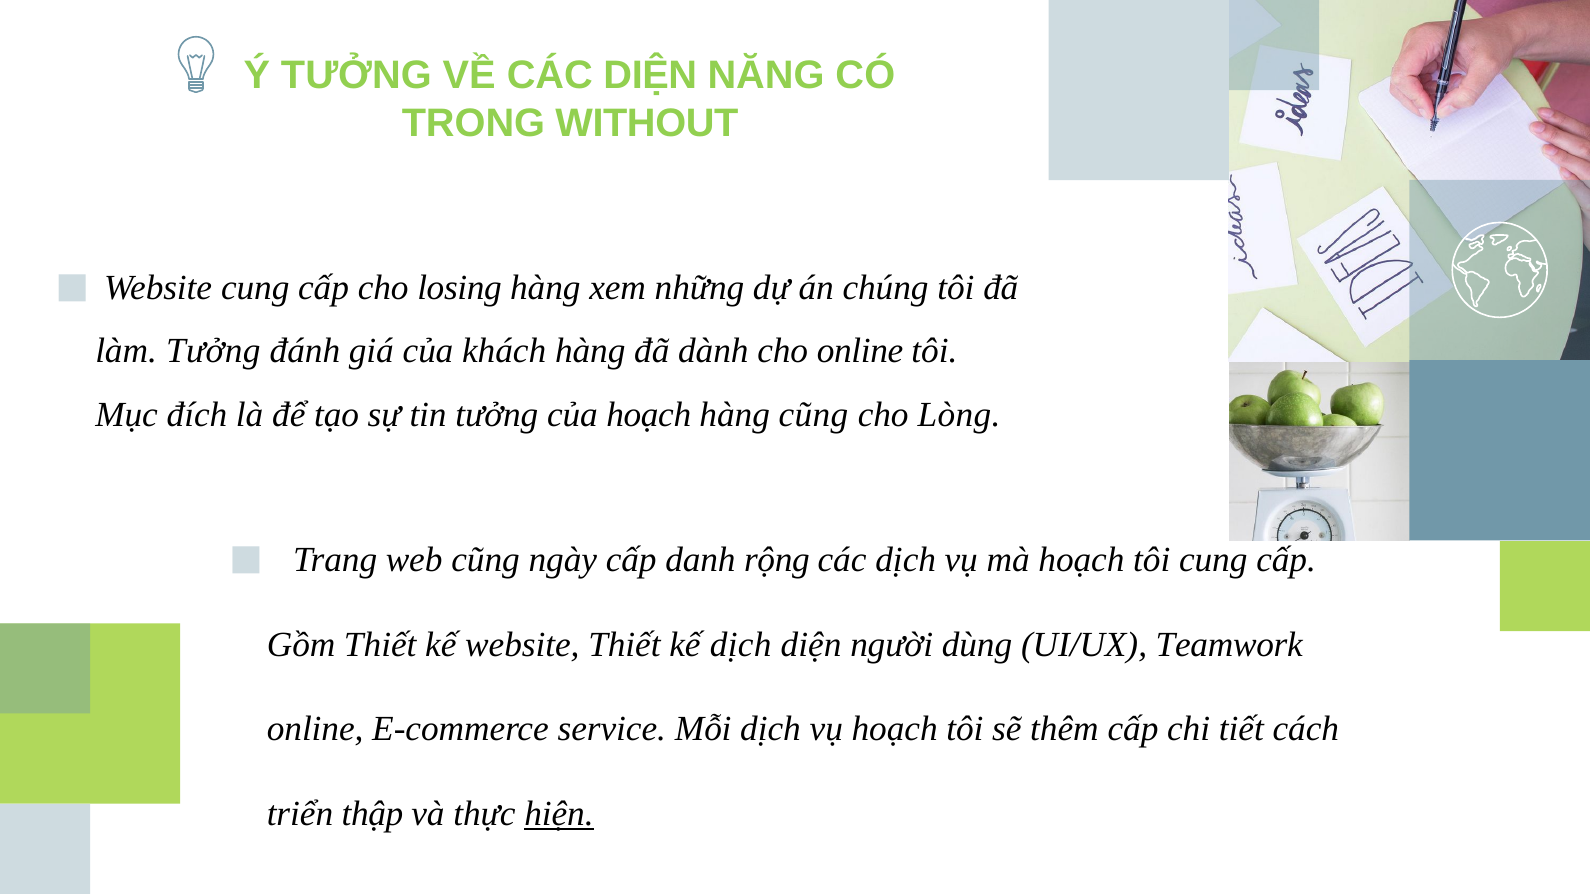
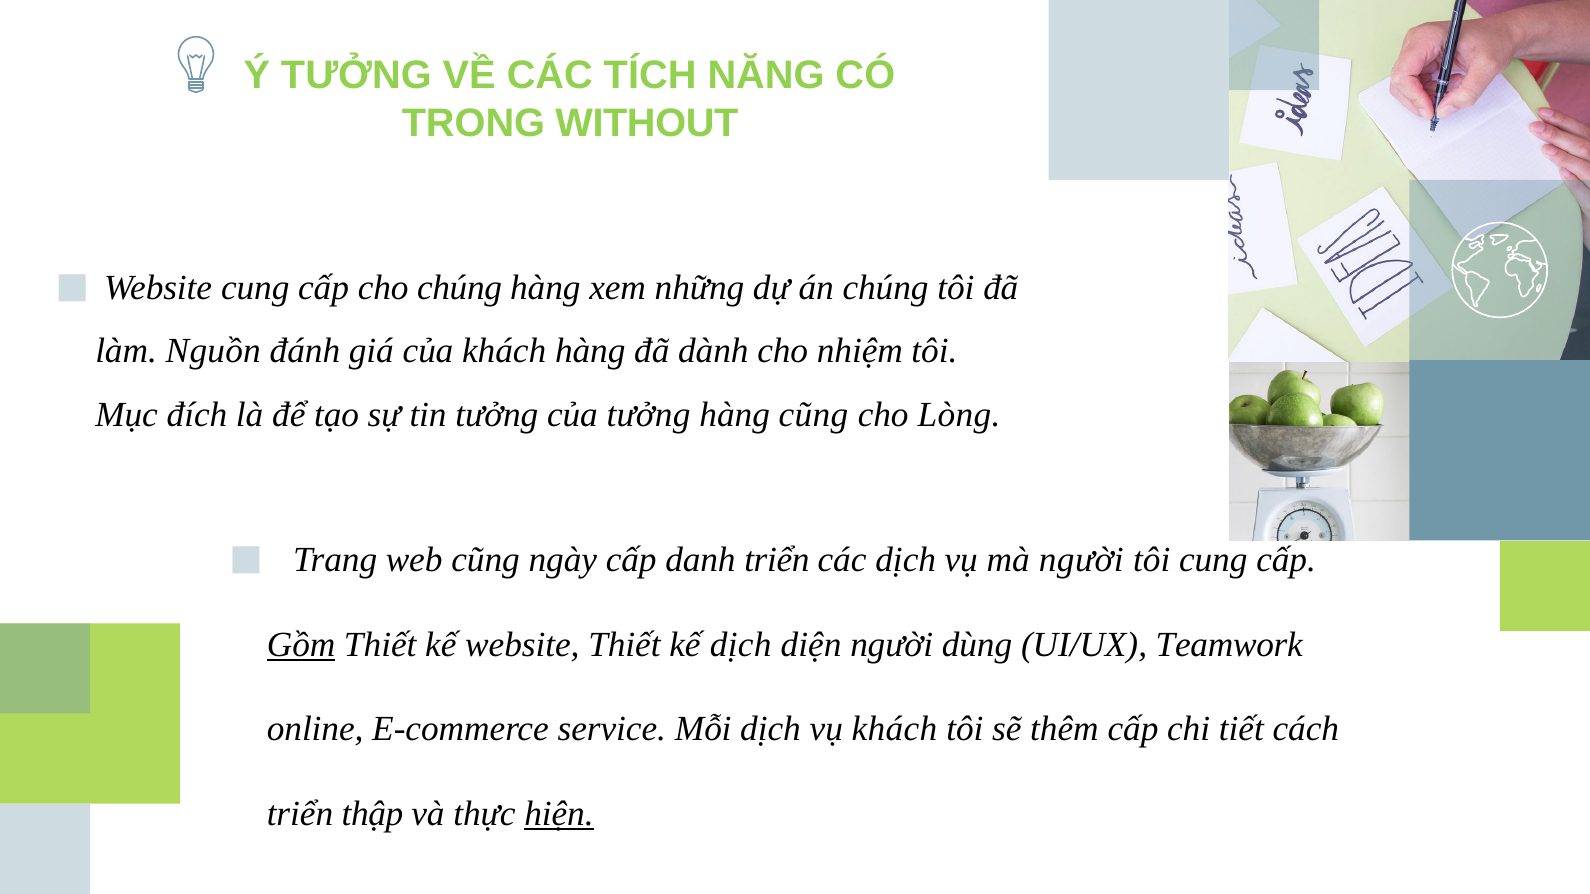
CÁC DIỆN: DIỆN -> TÍCH
cho losing: losing -> chúng
làm Tưởng: Tưởng -> Nguồn
cho online: online -> nhiệm
của hoạch: hoạch -> tưởng
danh rộng: rộng -> triển
mà hoạch: hoạch -> người
Gồm underline: none -> present
vụ hoạch: hoạch -> khách
